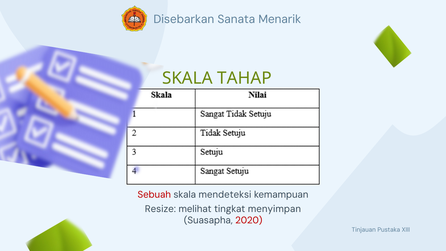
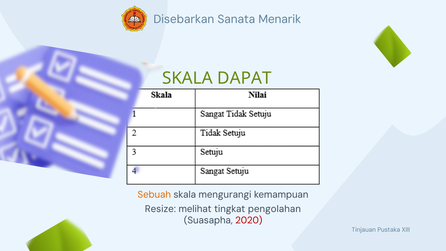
TAHAP: TAHAP -> DAPAT
Sebuah colour: red -> orange
mendeteksi: mendeteksi -> mengurangi
menyimpan: menyimpan -> pengolahan
